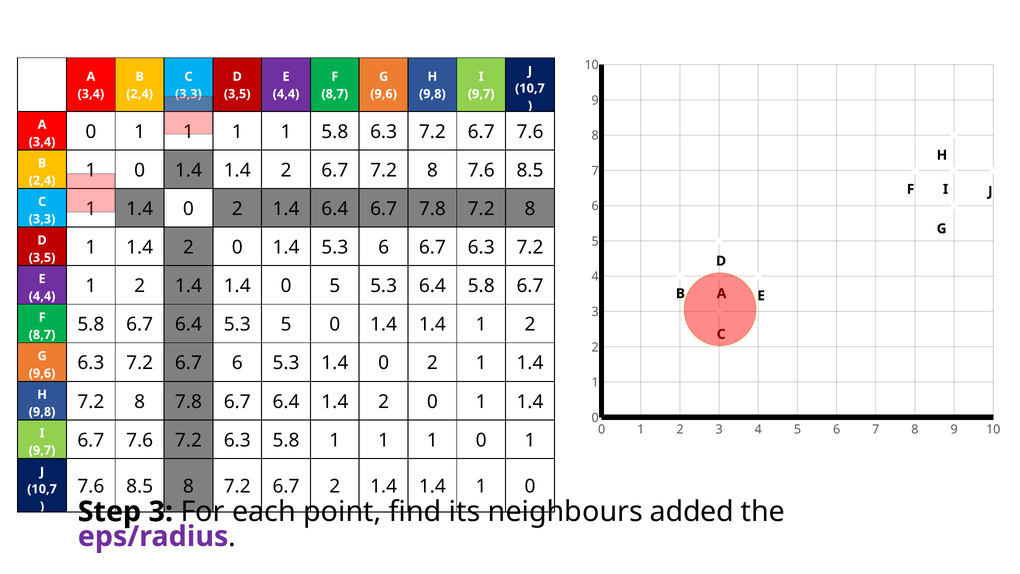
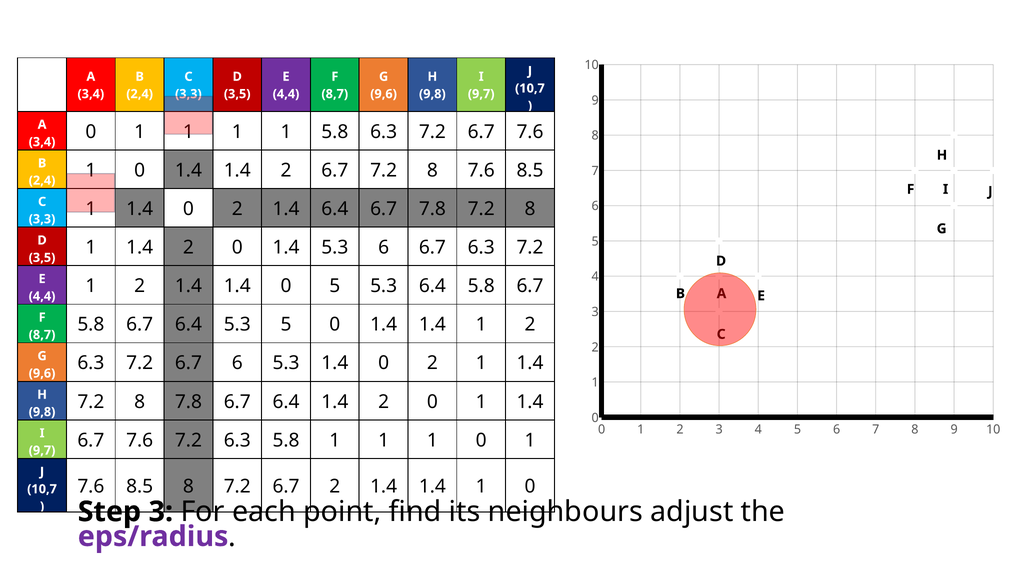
added: added -> adjust
